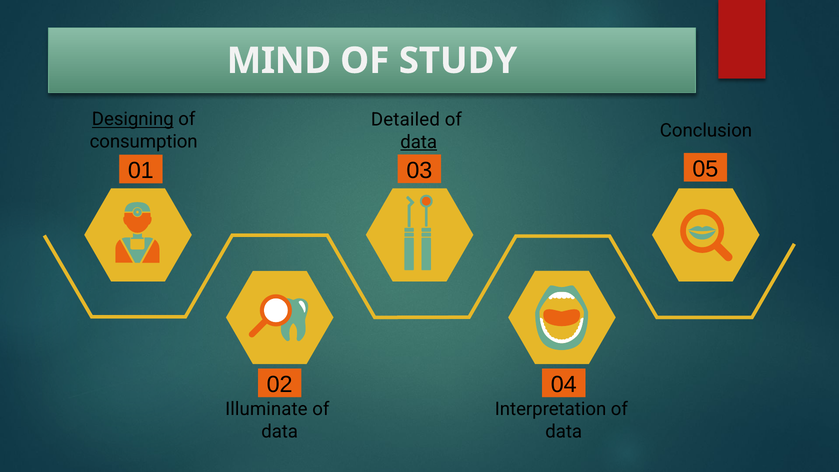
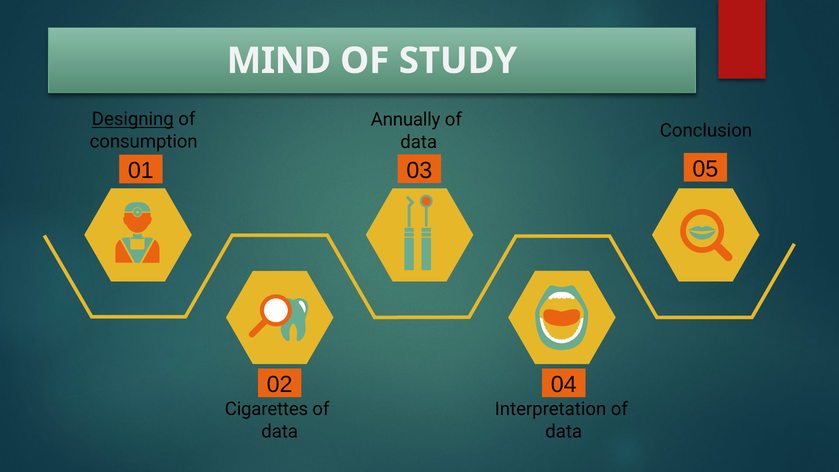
Detailed: Detailed -> Annually
data at (419, 142) underline: present -> none
Illuminate: Illuminate -> Cigarettes
